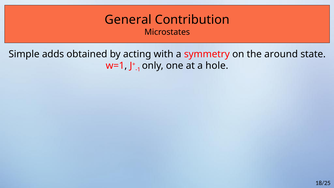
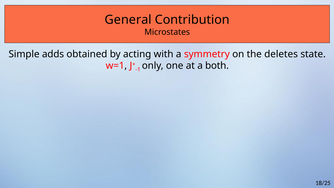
around: around -> deletes
hole: hole -> both
